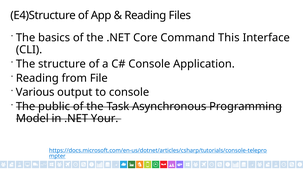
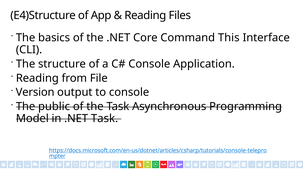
Various: Various -> Version
.NET Your: Your -> Task
